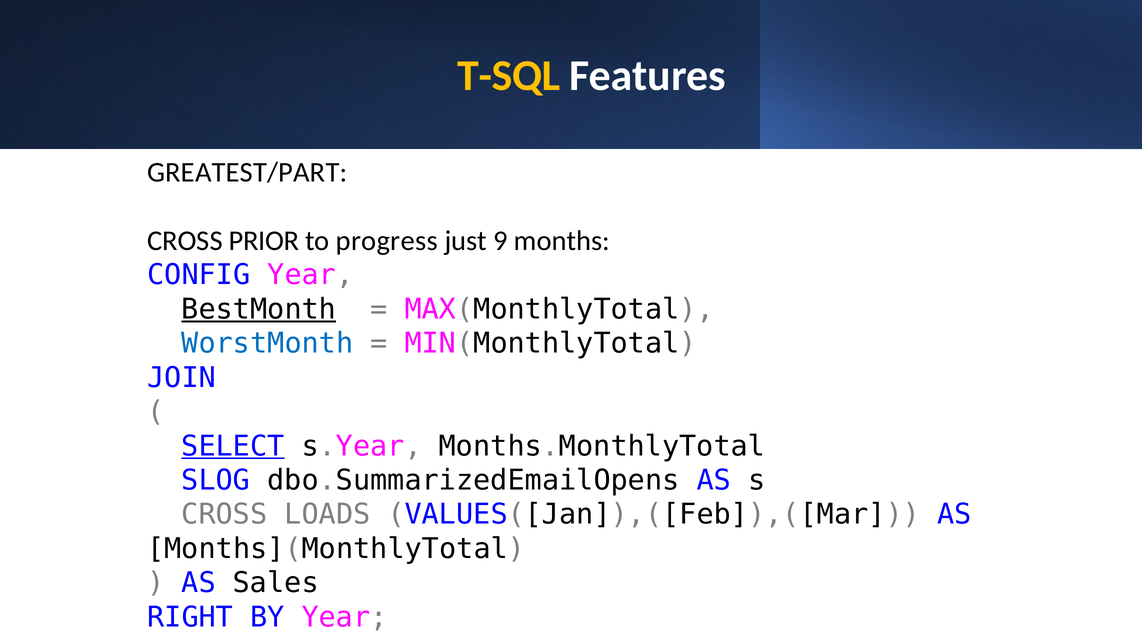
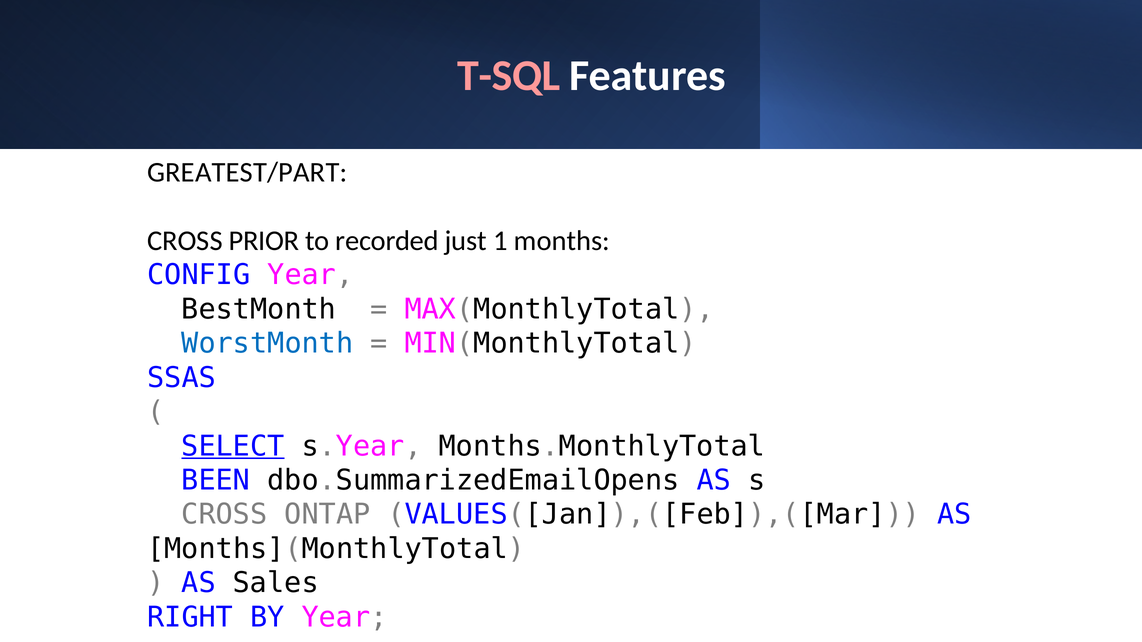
T-SQL colour: yellow -> pink
progress: progress -> recorded
9: 9 -> 1
BestMonth underline: present -> none
JOIN: JOIN -> SSAS
SLOG: SLOG -> BEEN
LOADS: LOADS -> ONTAP
